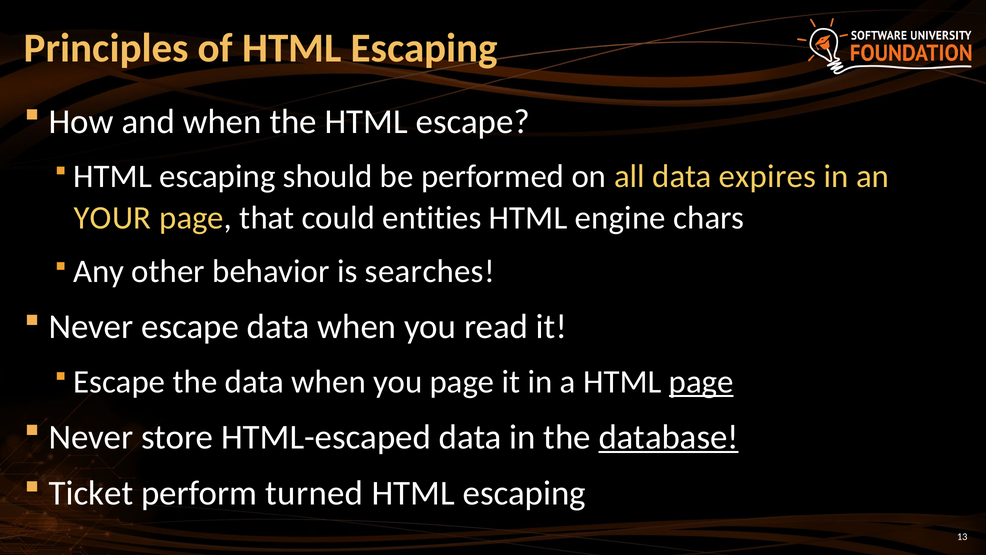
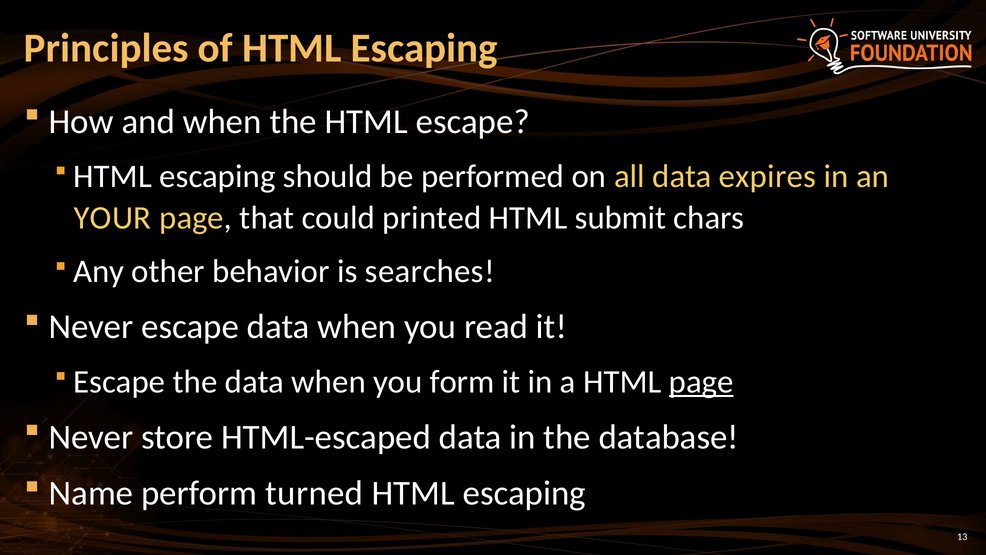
entities: entities -> printed
engine: engine -> submit
you page: page -> form
database underline: present -> none
Ticket: Ticket -> Name
